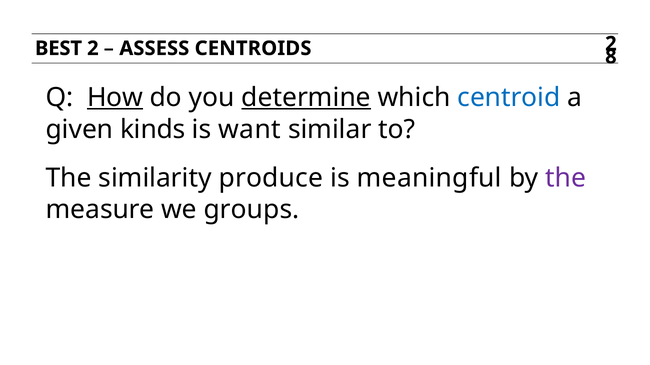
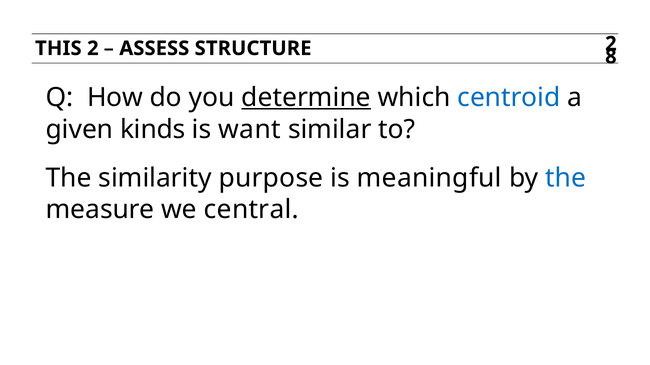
BEST: BEST -> THIS
CENTROIDS: CENTROIDS -> STRUCTURE
How underline: present -> none
produce: produce -> purpose
the at (566, 178) colour: purple -> blue
groups: groups -> central
